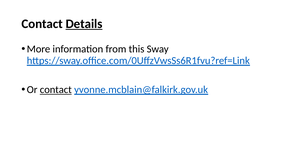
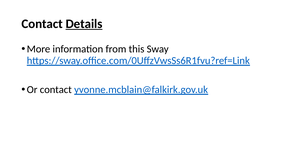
contact at (56, 89) underline: present -> none
